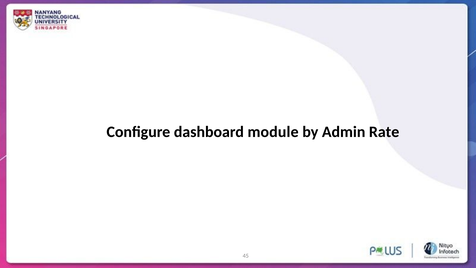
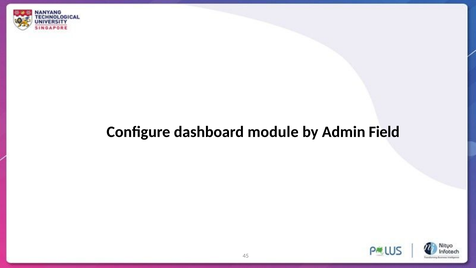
Rate: Rate -> Field
